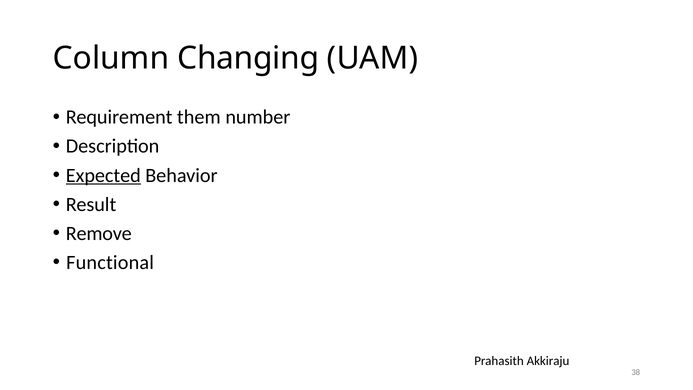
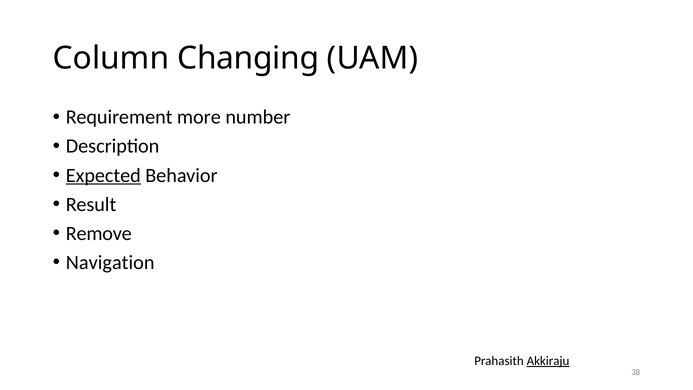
them: them -> more
Functional: Functional -> Navigation
Akkiraju underline: none -> present
